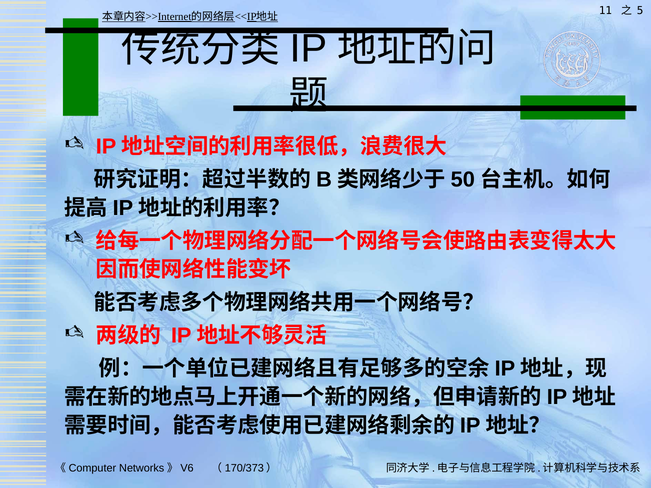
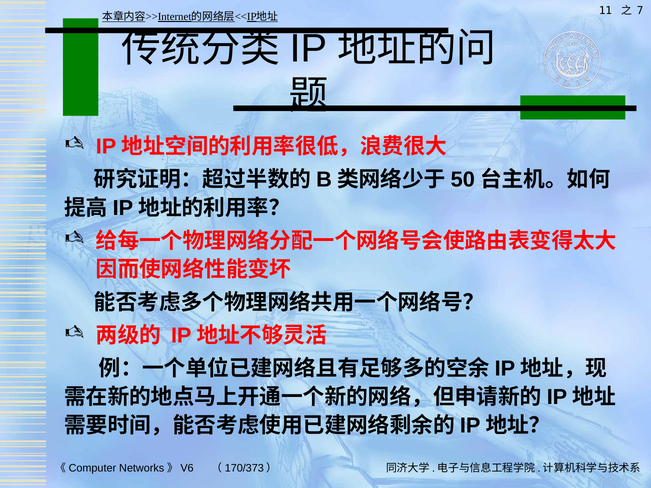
5: 5 -> 7
